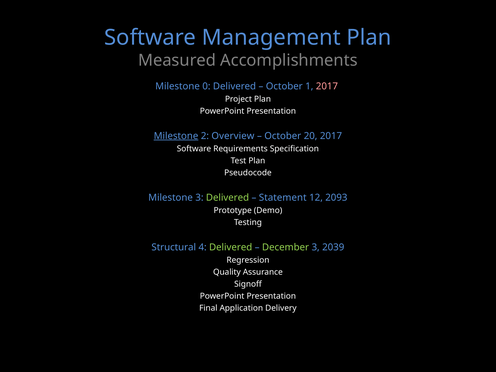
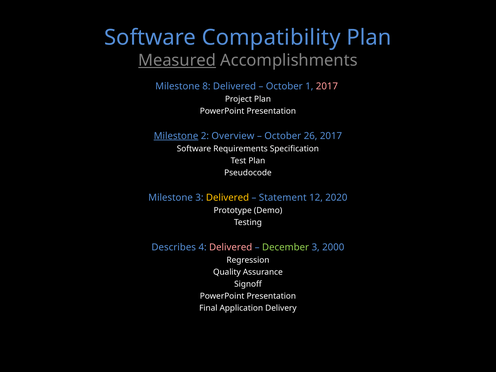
Management: Management -> Compatibility
Measured underline: none -> present
0: 0 -> 8
20: 20 -> 26
Delivered at (228, 198) colour: light green -> yellow
2093: 2093 -> 2020
Structural: Structural -> Describes
Delivered at (231, 247) colour: light green -> pink
2039: 2039 -> 2000
